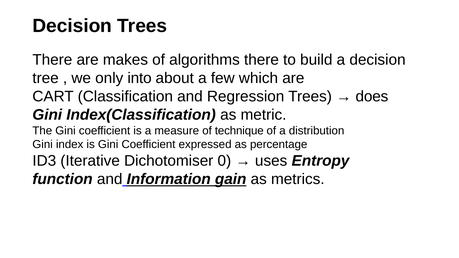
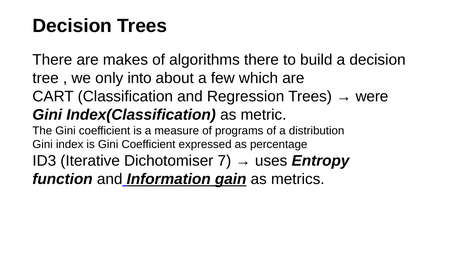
does: does -> were
technique: technique -> programs
0: 0 -> 7
